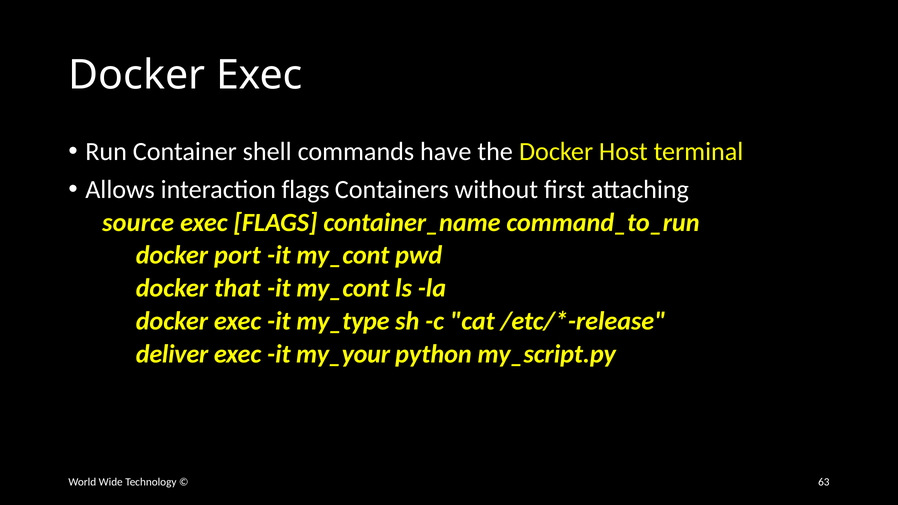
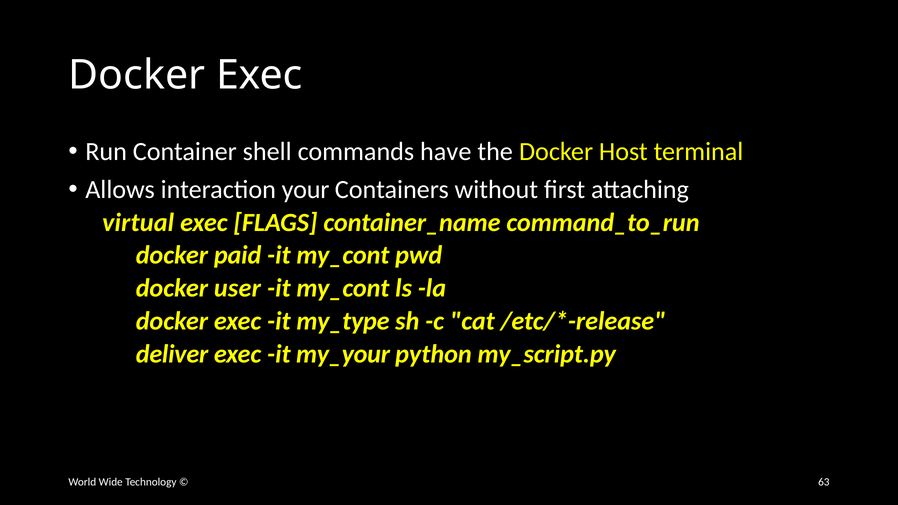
interaction flags: flags -> your
source: source -> virtual
port: port -> paid
that: that -> user
